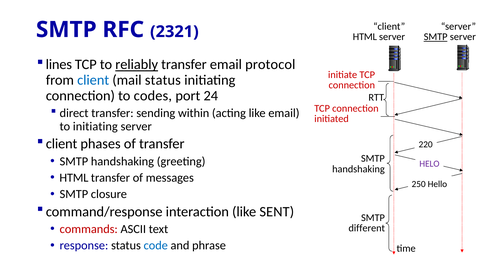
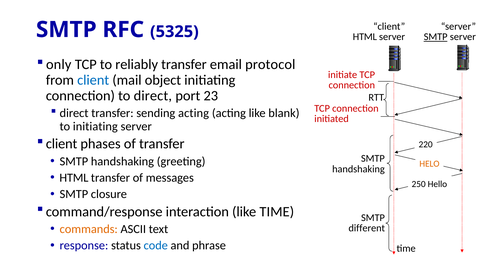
2321: 2321 -> 5325
lines: lines -> only
reliably underline: present -> none
mail status: status -> object
to codes: codes -> direct
24: 24 -> 23
sending within: within -> acting
like email: email -> blank
HELO colour: purple -> orange
like SENT: SENT -> TIME
commands colour: red -> orange
